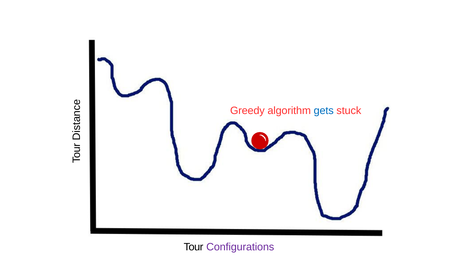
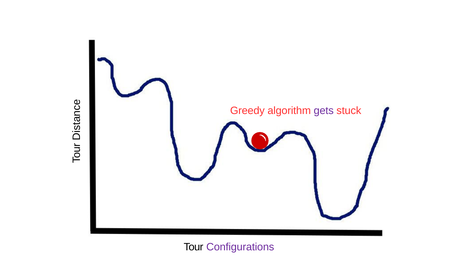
gets colour: blue -> purple
